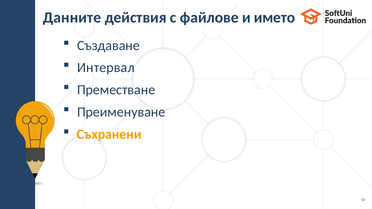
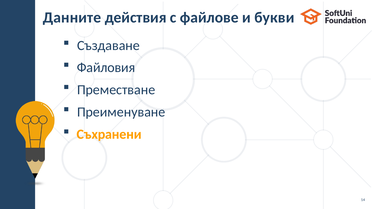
името: името -> букви
Интервал: Интервал -> Файловия
